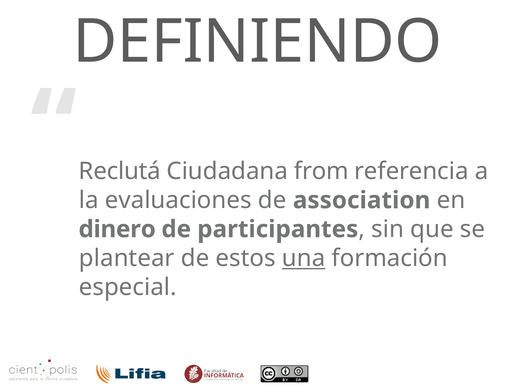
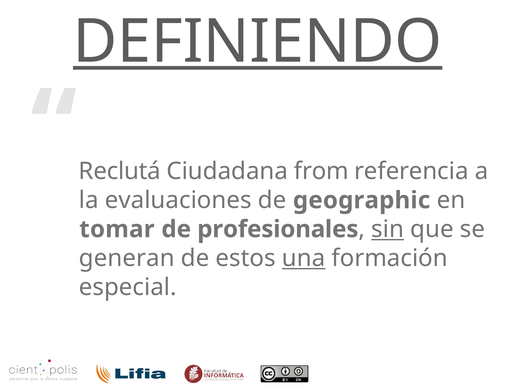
DEFINIENDO underline: none -> present
association: association -> geographic
dinero: dinero -> tomar
participantes: participantes -> profesionales
sin underline: none -> present
plantear: plantear -> generan
